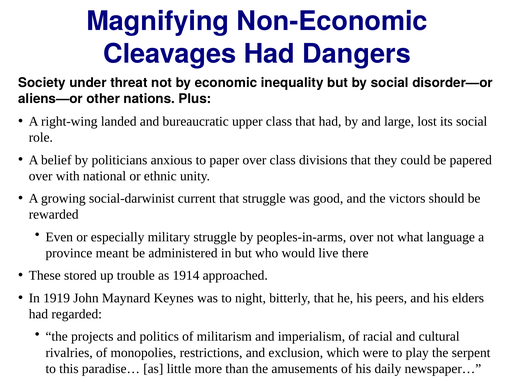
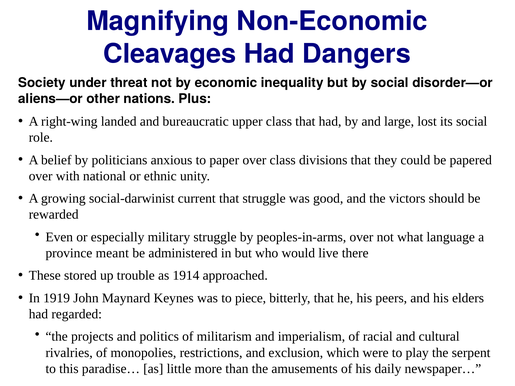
night: night -> piece
